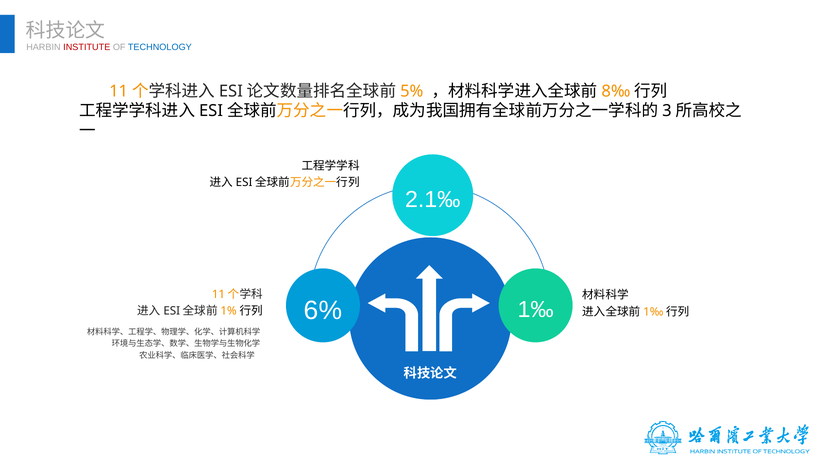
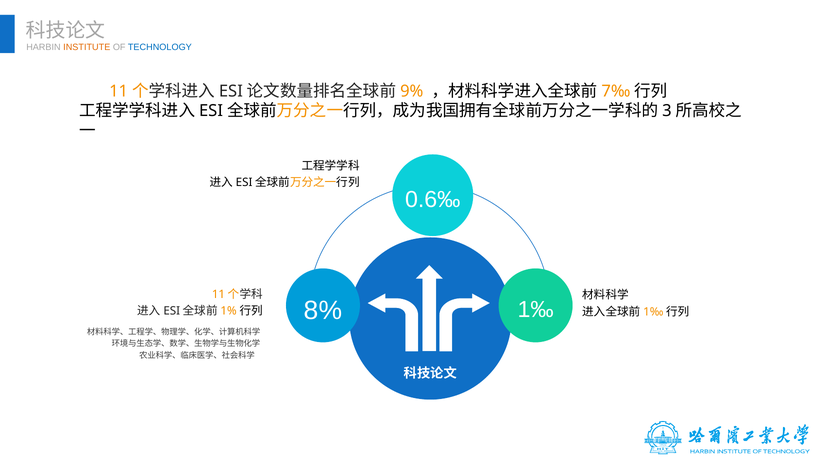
INSTITUTE colour: red -> orange
5%: 5% -> 9%
8‰: 8‰ -> 7‰
2.1‰: 2.1‰ -> 0.6‰
6%: 6% -> 8%
